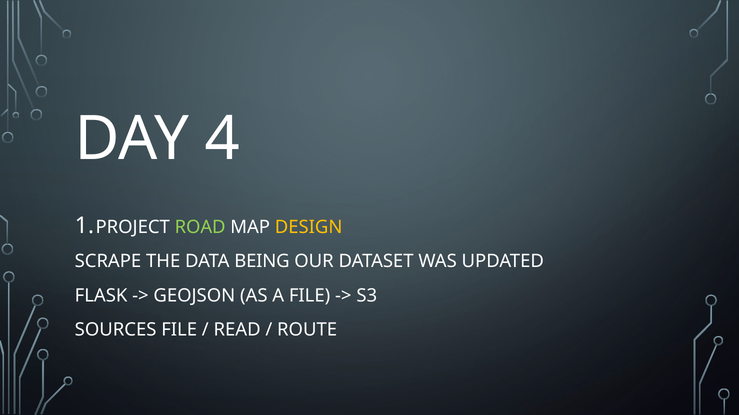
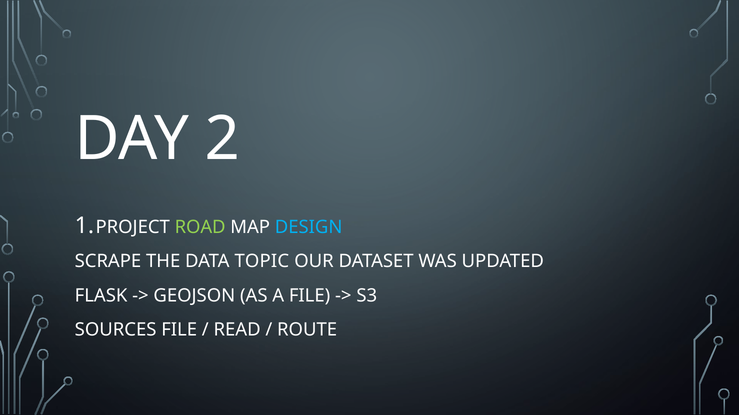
4: 4 -> 2
DESIGN colour: yellow -> light blue
BEING: BEING -> TOPIC
